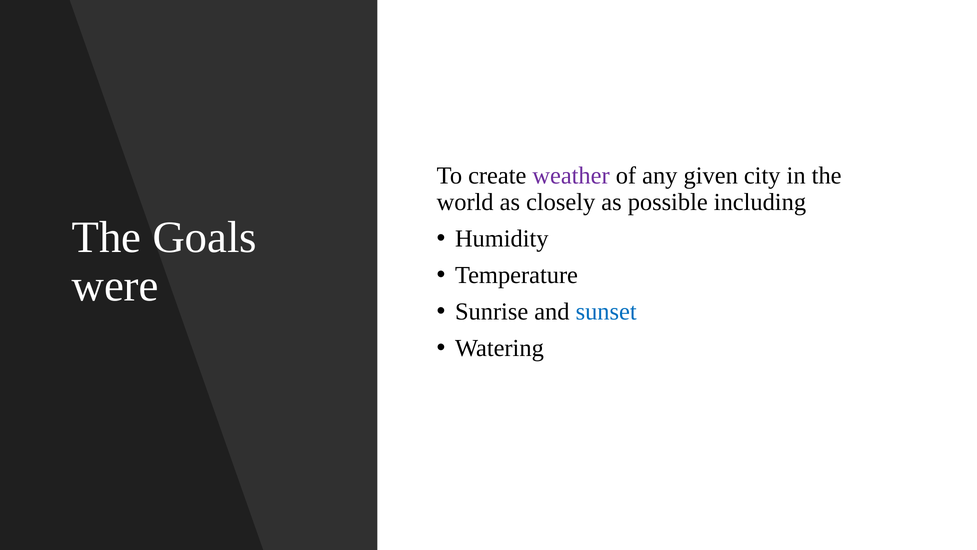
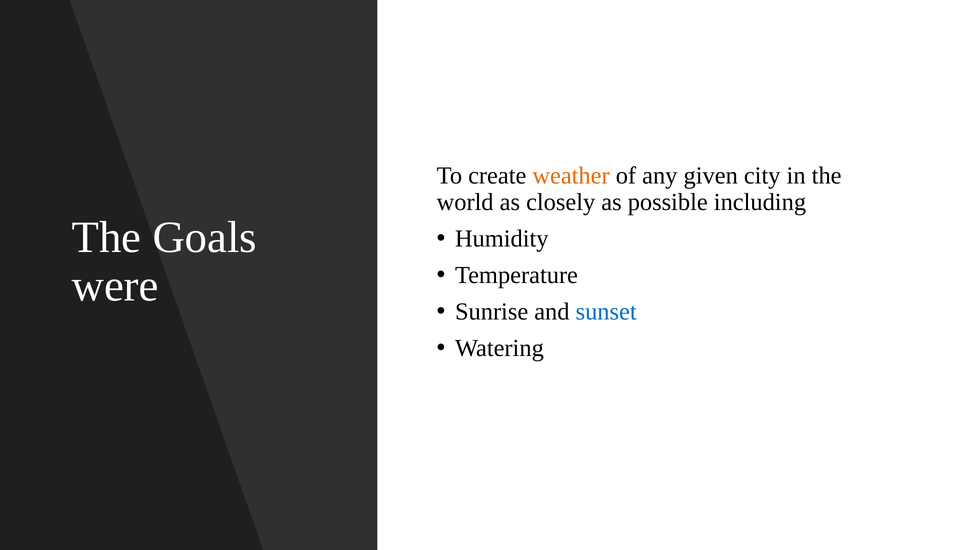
weather colour: purple -> orange
